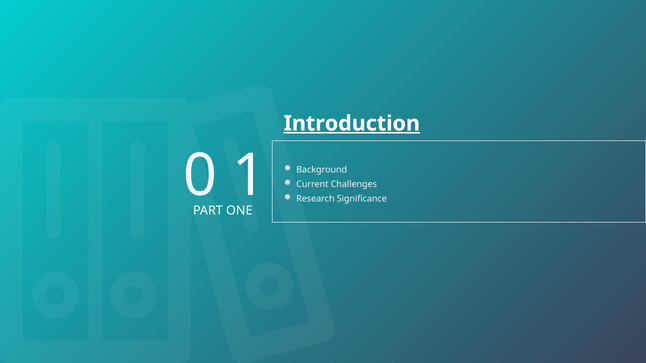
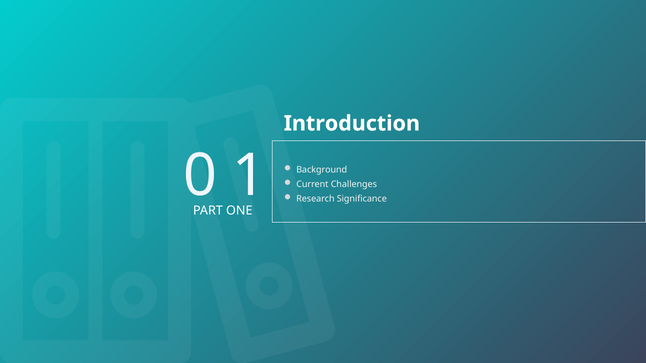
Introduction underline: present -> none
